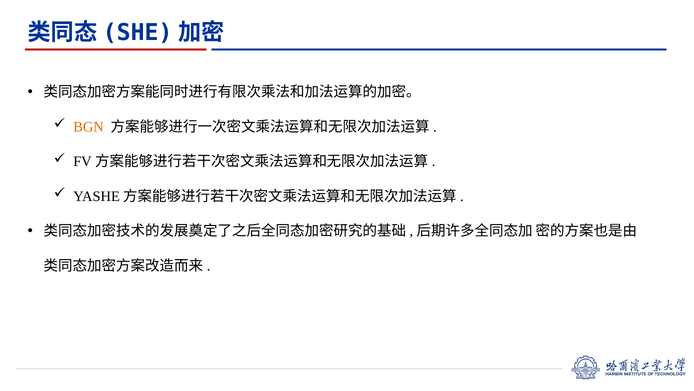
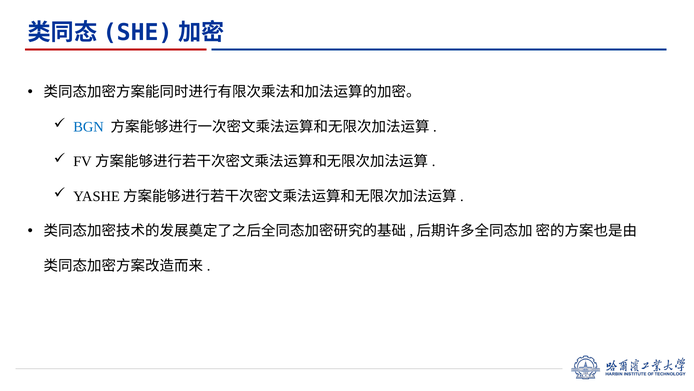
BGN colour: orange -> blue
